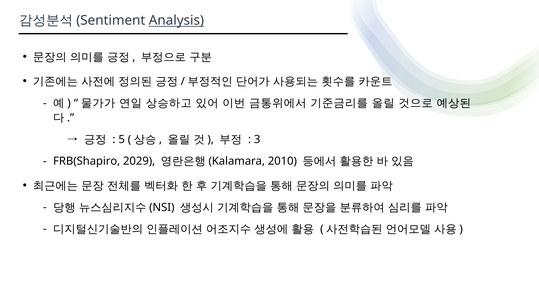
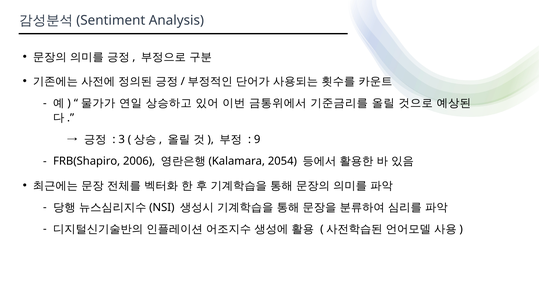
Analysis underline: present -> none
5: 5 -> 3
3: 3 -> 9
2029: 2029 -> 2006
2010: 2010 -> 2054
